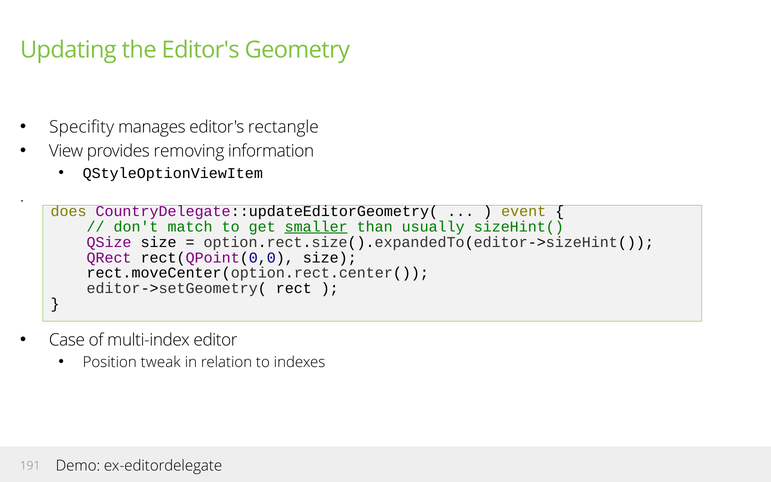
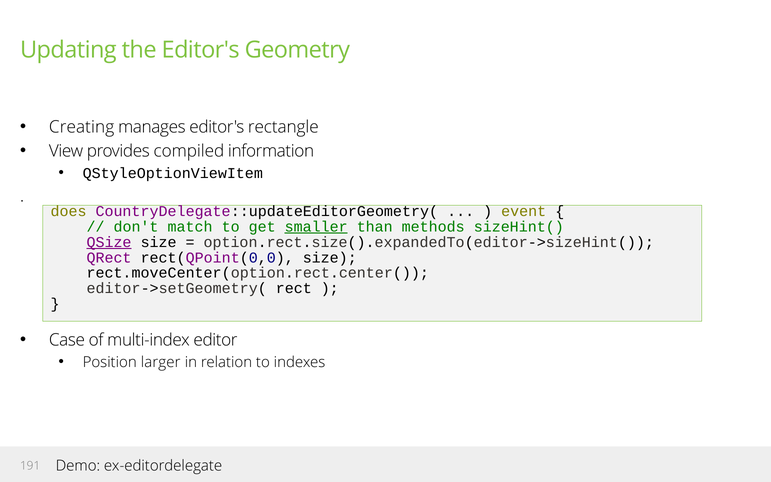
Specifity: Specifity -> Creating
removing: removing -> compiled
usually: usually -> methods
QSize underline: none -> present
tweak: tweak -> larger
